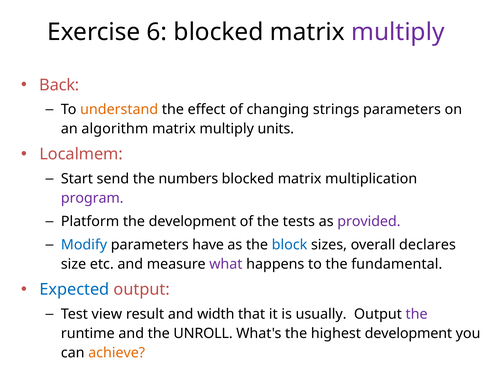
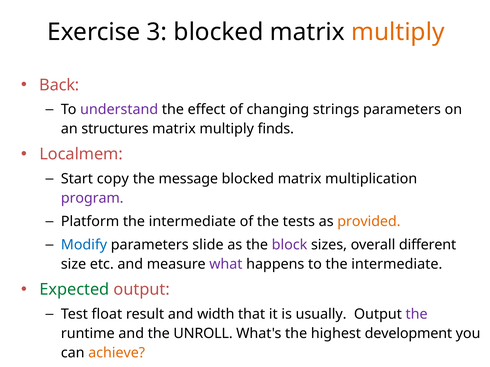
6: 6 -> 3
multiply at (398, 32) colour: purple -> orange
understand colour: orange -> purple
algorithm: algorithm -> structures
units: units -> finds
send: send -> copy
numbers: numbers -> message
development at (192, 222): development -> intermediate
provided colour: purple -> orange
have: have -> slide
block colour: blue -> purple
declares: declares -> different
to the fundamental: fundamental -> intermediate
Expected colour: blue -> green
view: view -> float
